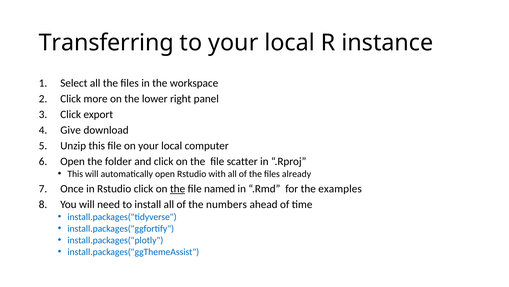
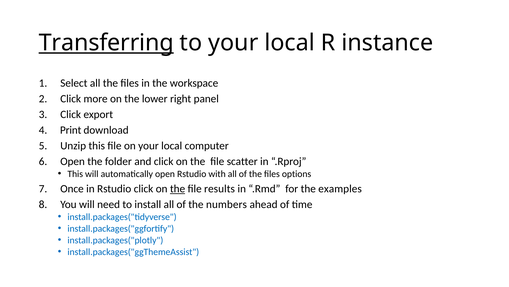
Transferring underline: none -> present
Give: Give -> Print
already: already -> options
named: named -> results
